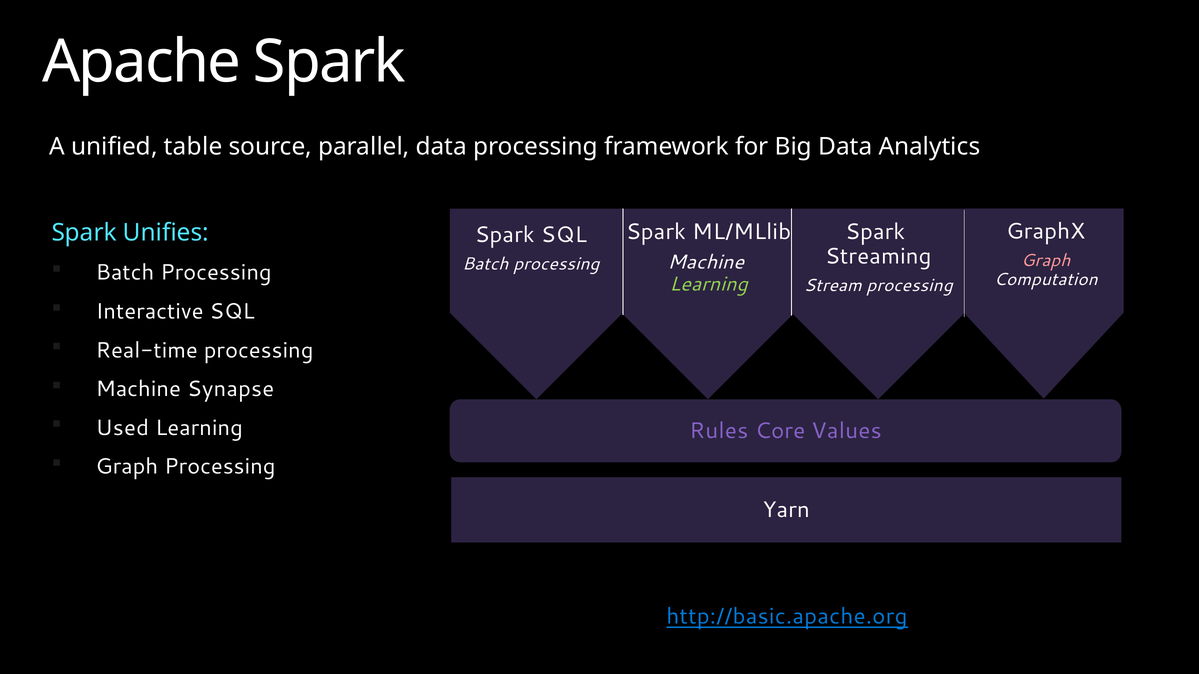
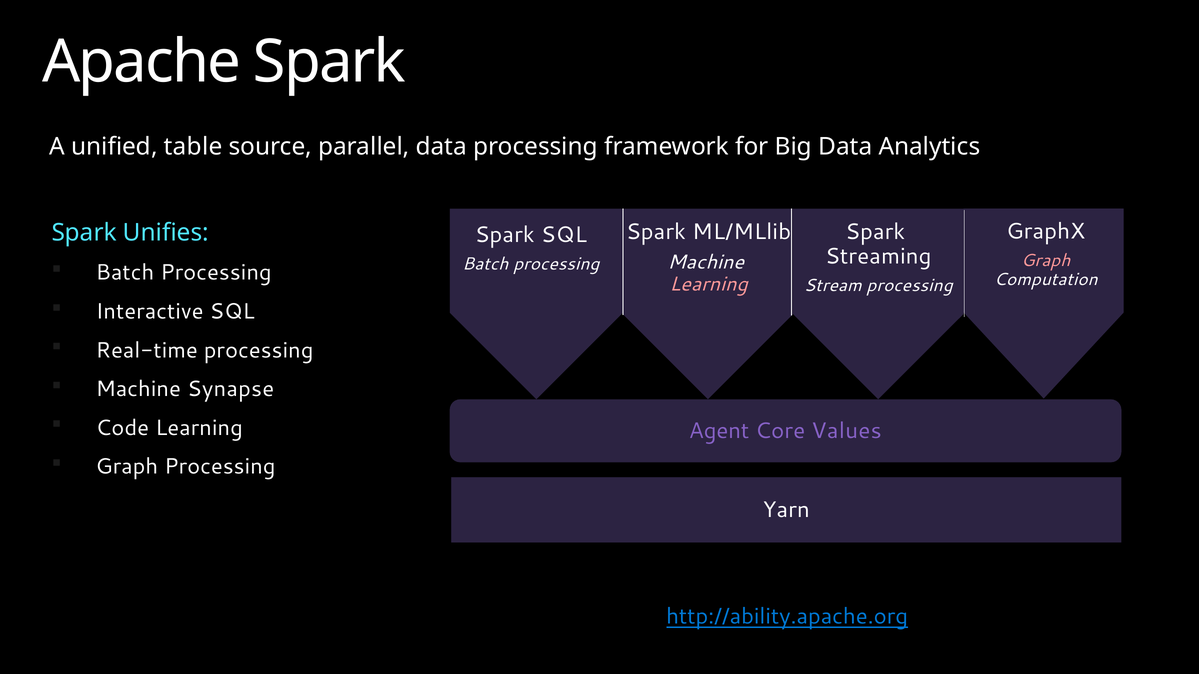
Learning at (709, 284) colour: light green -> pink
Used: Used -> Code
Rules: Rules -> Agent
http://basic.apache.org: http://basic.apache.org -> http://ability.apache.org
